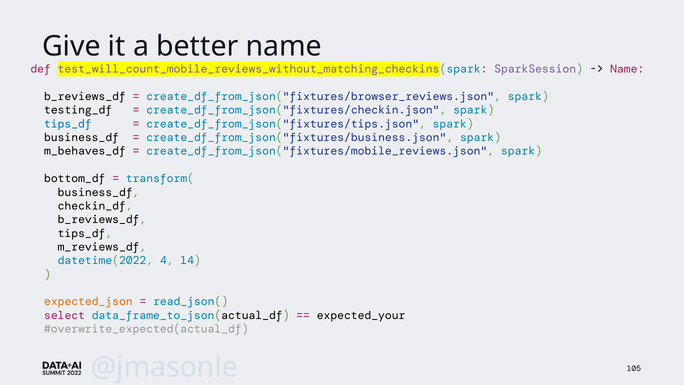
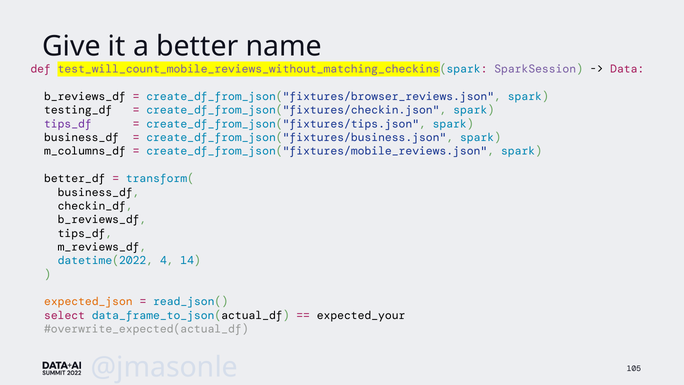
Name at (627, 69): Name -> Data
tips_df at (68, 124) colour: blue -> purple
m_behaves_df: m_behaves_df -> m_columns_df
bottom_df: bottom_df -> better_df
